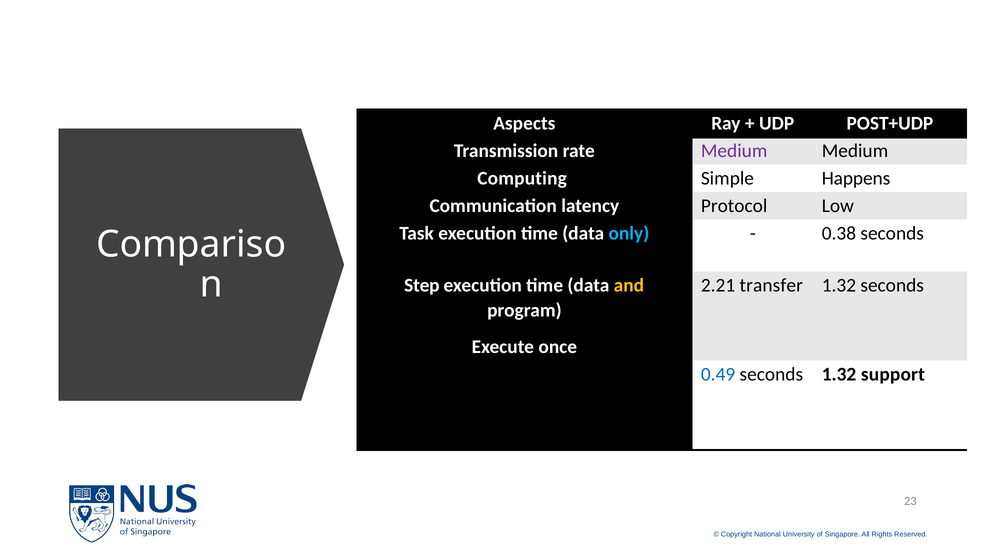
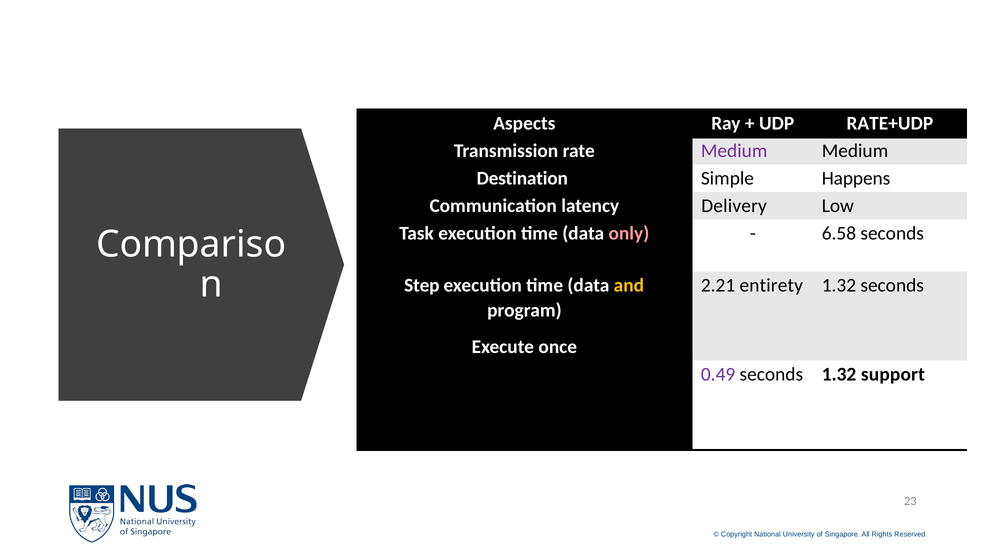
POST+UDP: POST+UDP -> RATE+UDP
Computing: Computing -> Destination
Protocol: Protocol -> Delivery
only colour: light blue -> pink
0.38: 0.38 -> 6.58
transfer: transfer -> entirety
0.49 colour: blue -> purple
